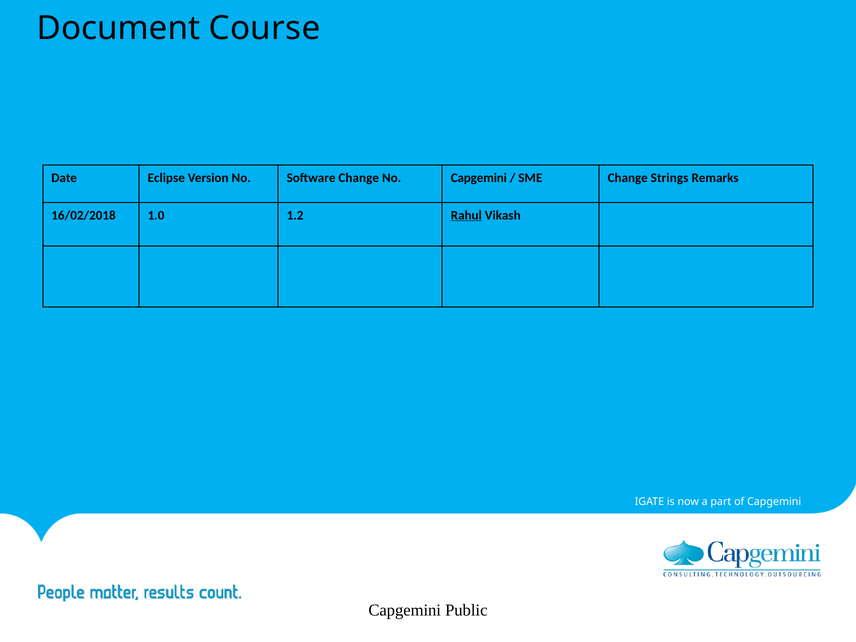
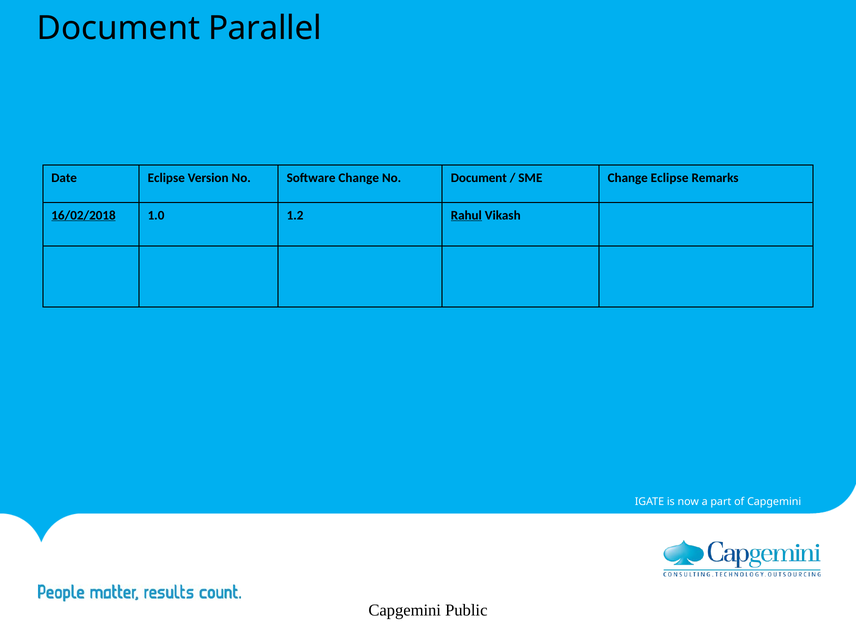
Course: Course -> Parallel
No Capgemini: Capgemini -> Document
Change Strings: Strings -> Eclipse
16/02/2018 underline: none -> present
